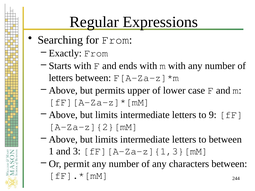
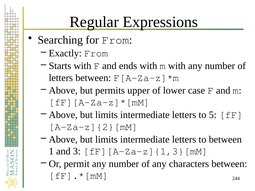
9: 9 -> 5
